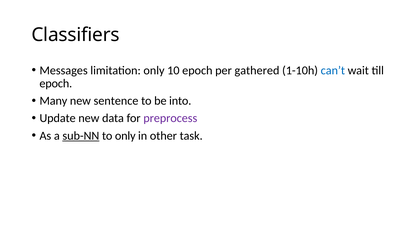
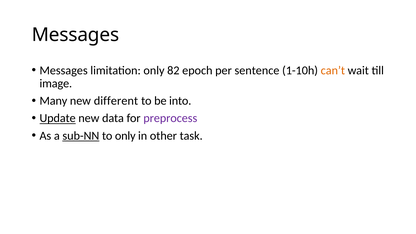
Classifiers at (76, 35): Classifiers -> Messages
10: 10 -> 82
gathered: gathered -> sentence
can’t colour: blue -> orange
epoch at (56, 83): epoch -> image
sentence: sentence -> different
Update underline: none -> present
